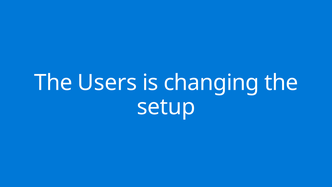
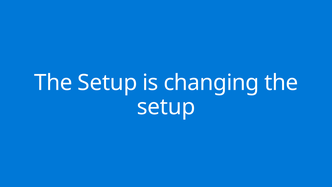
Users at (107, 83): Users -> Setup
